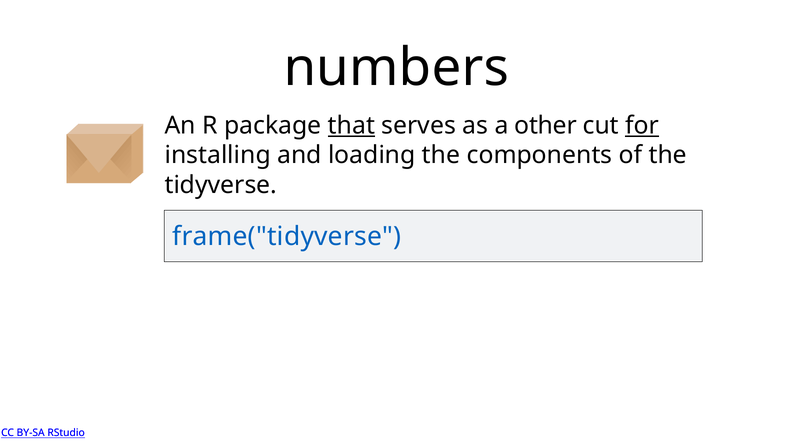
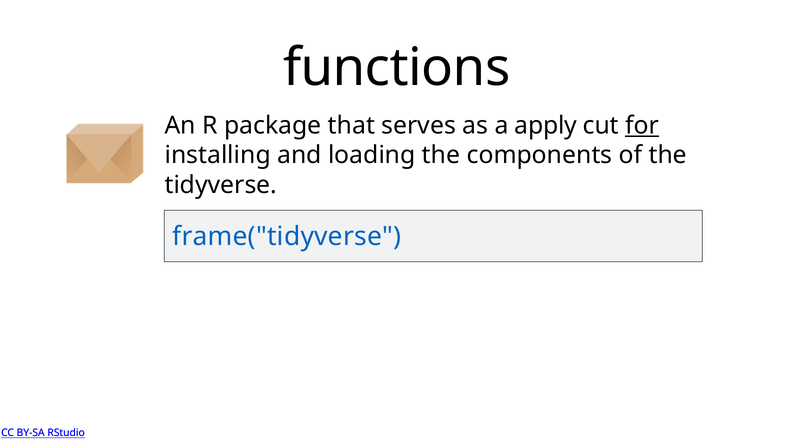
numbers: numbers -> functions
that underline: present -> none
other: other -> apply
